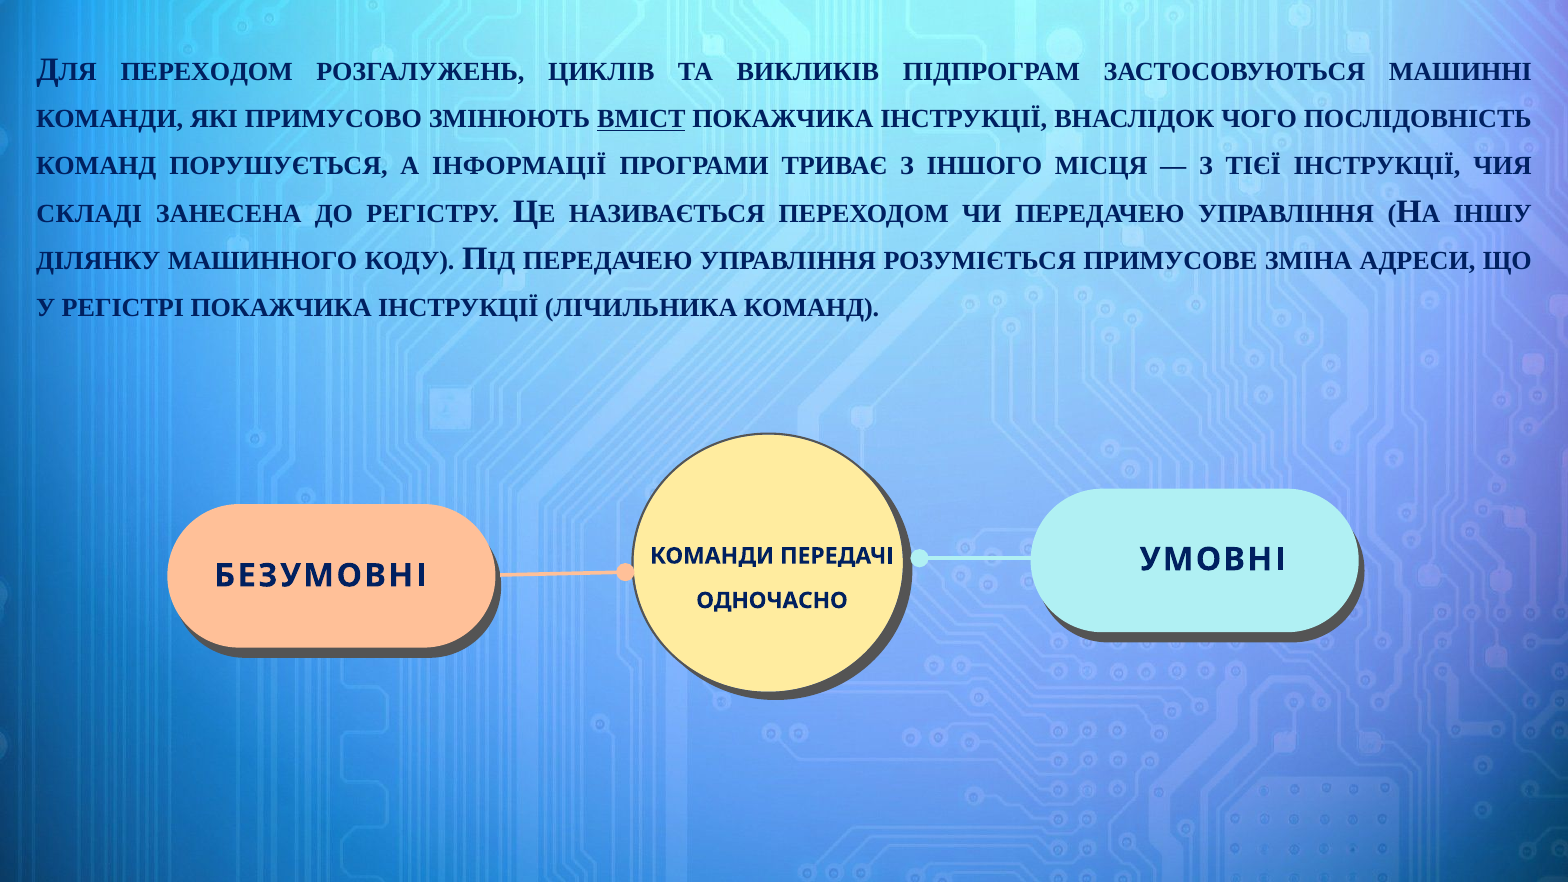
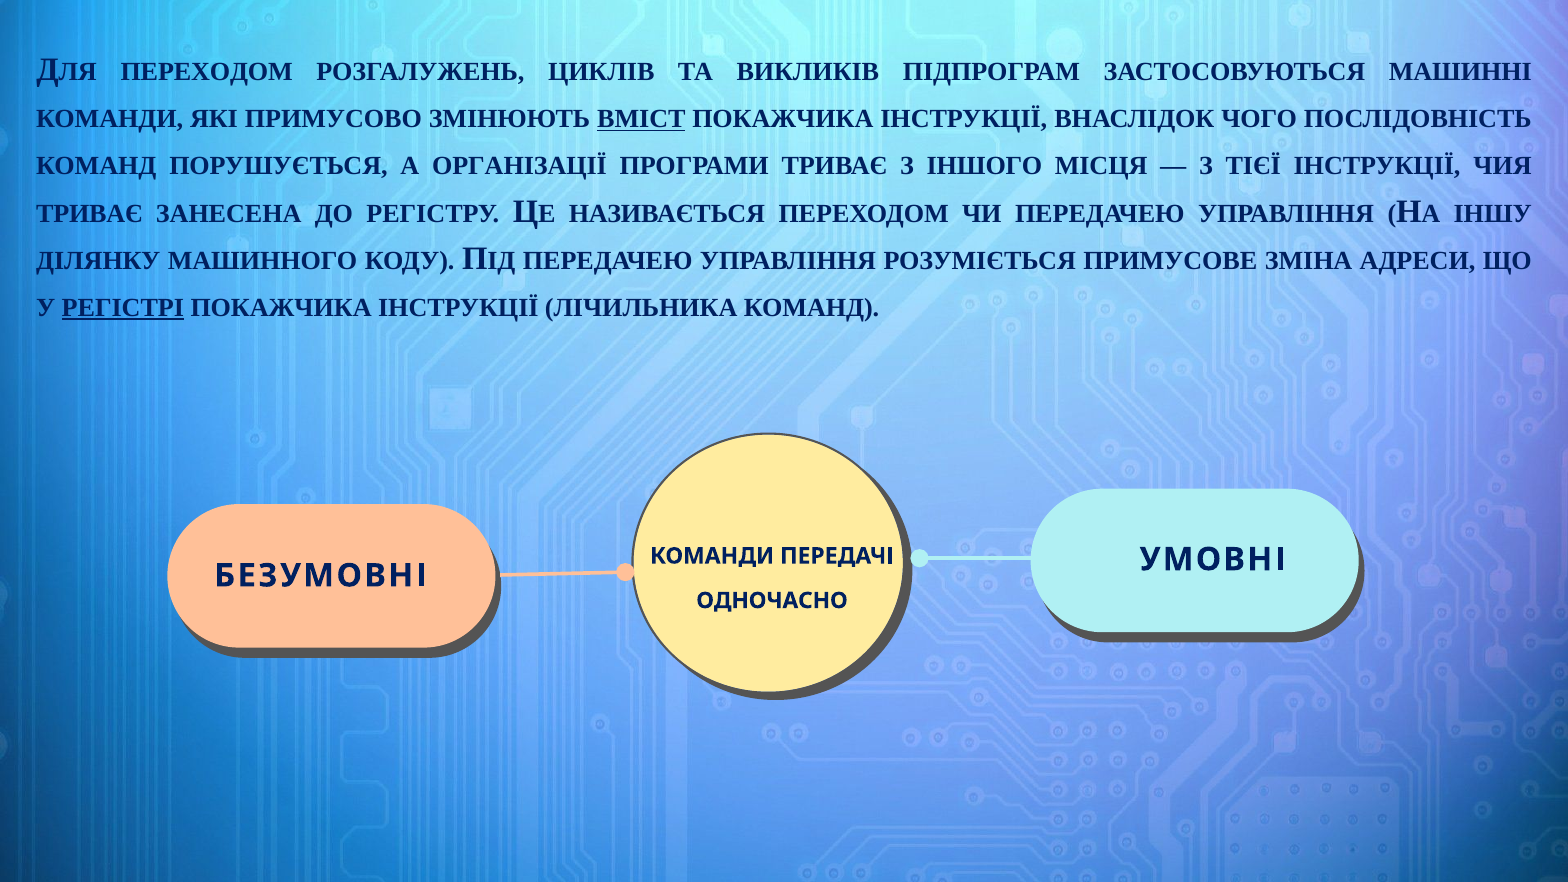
ІНФОРМАЦІЇ: ІНФОРМАЦІЇ -> ОРГАНІЗАЦІЇ
СКЛАДІ at (89, 213): СКЛАДІ -> ТРИВАЄ
РЕГІСТРІ underline: none -> present
